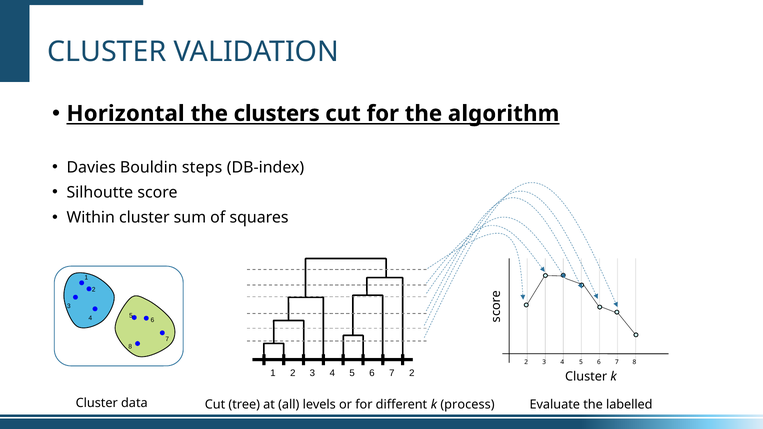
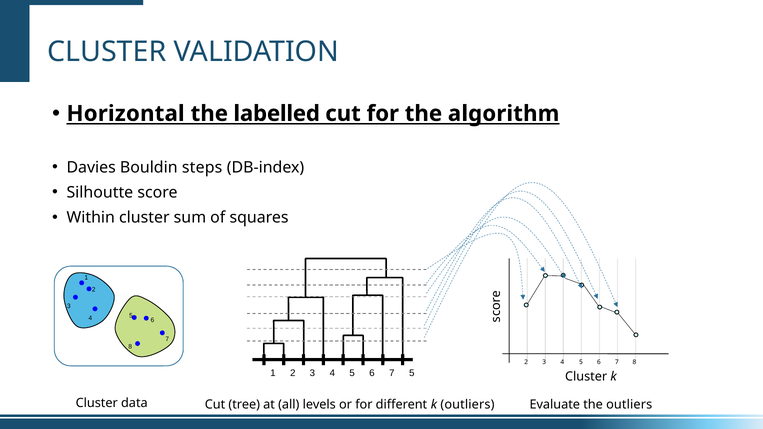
clusters: clusters -> labelled
7 2: 2 -> 5
k process: process -> outliers
the labelled: labelled -> outliers
